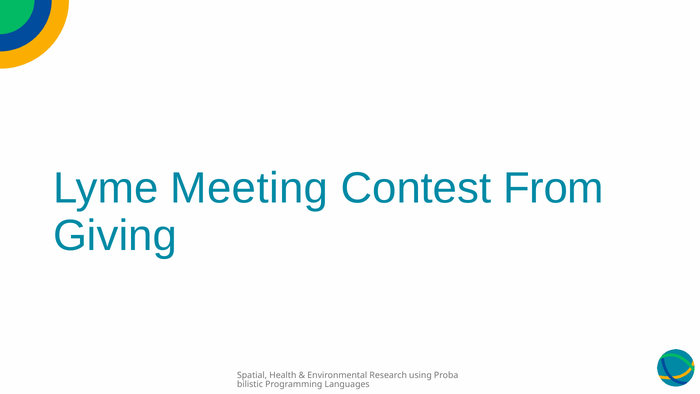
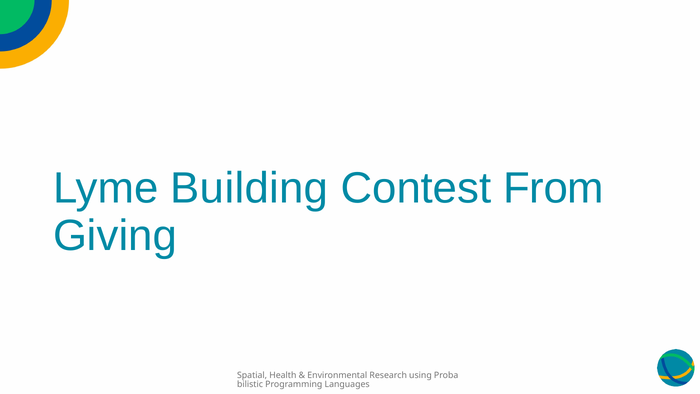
Meeting: Meeting -> Building
